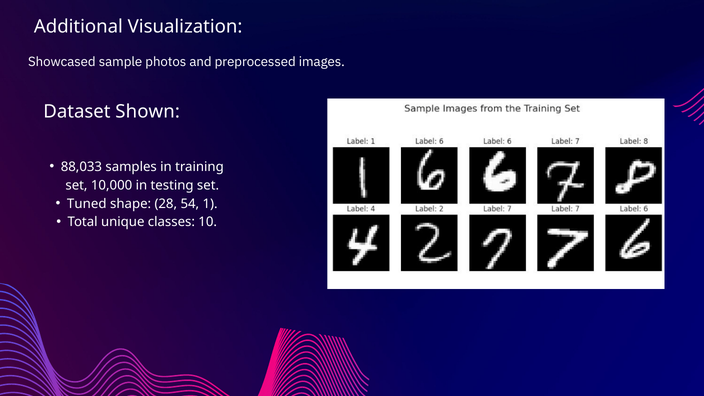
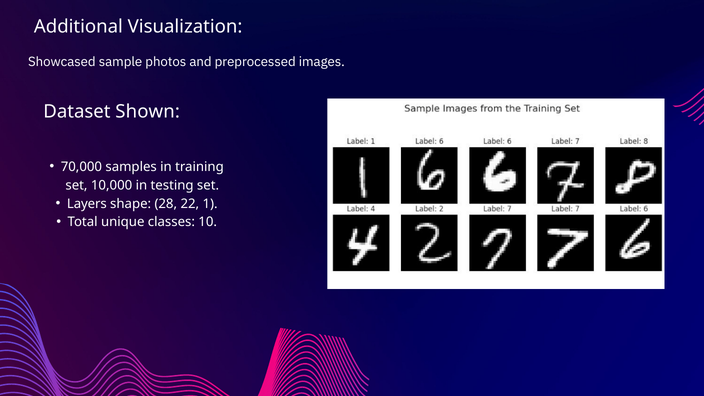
88,033: 88,033 -> 70,000
Tuned: Tuned -> Layers
54: 54 -> 22
